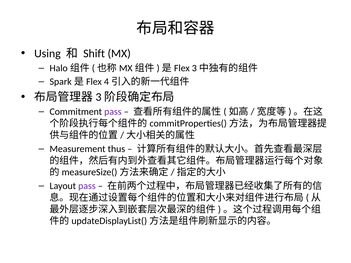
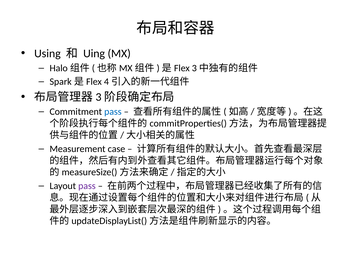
Shift: Shift -> Uing
pass at (113, 112) colour: purple -> blue
thus: thus -> case
